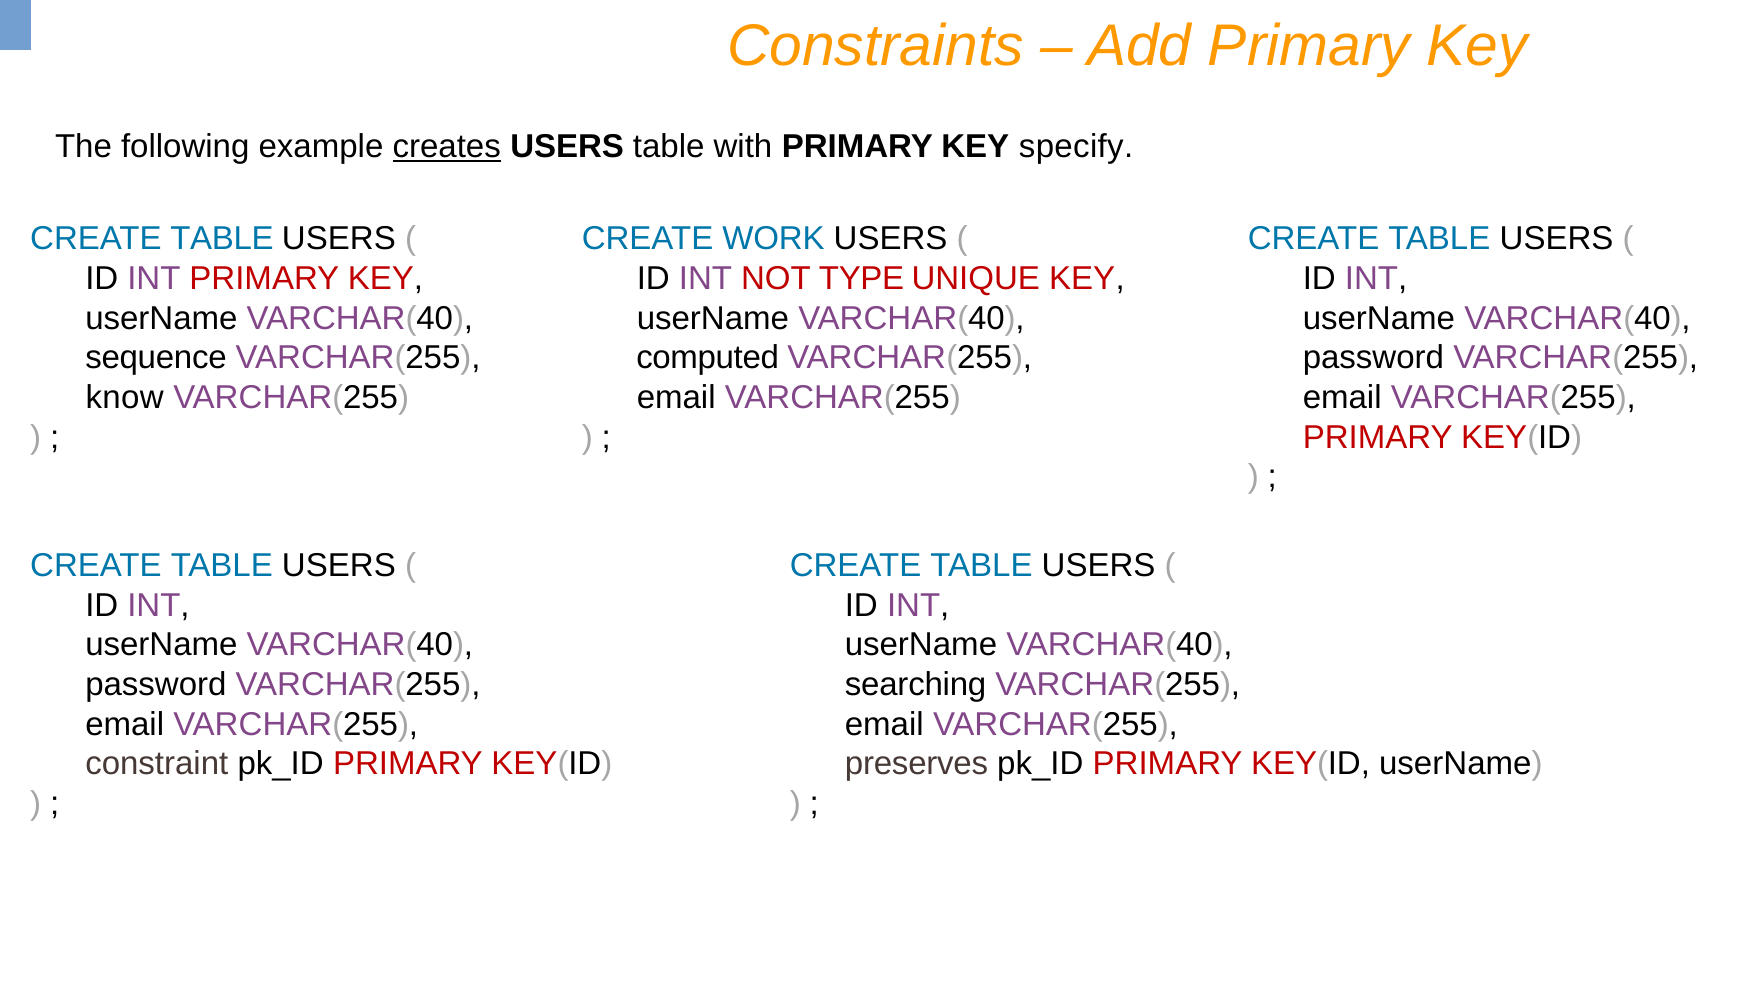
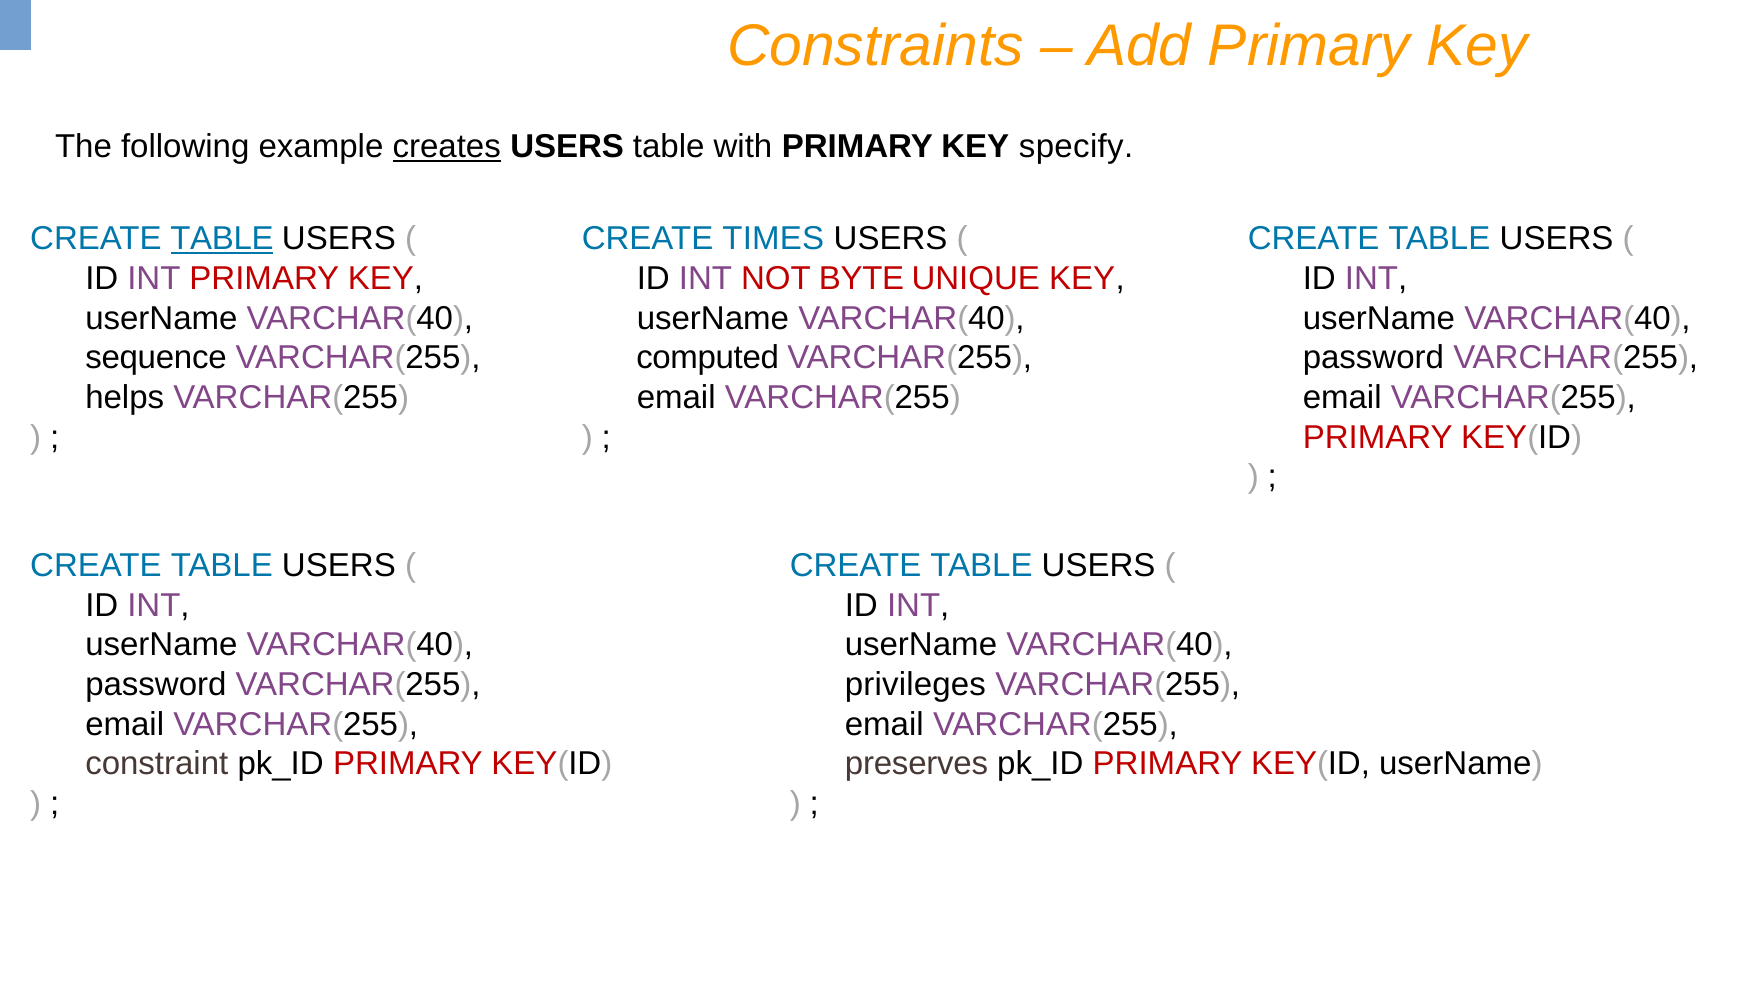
TABLE at (222, 239) underline: none -> present
WORK: WORK -> TIMES
TYPE: TYPE -> BYTE
know: know -> helps
searching: searching -> privileges
